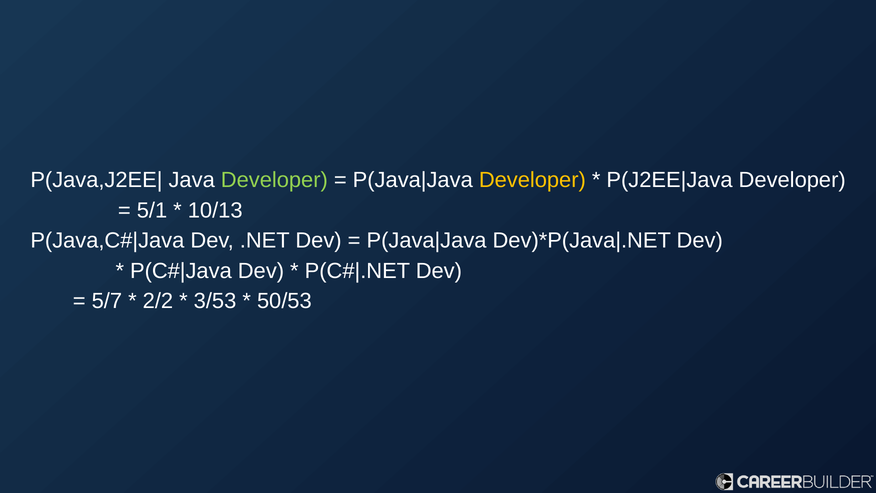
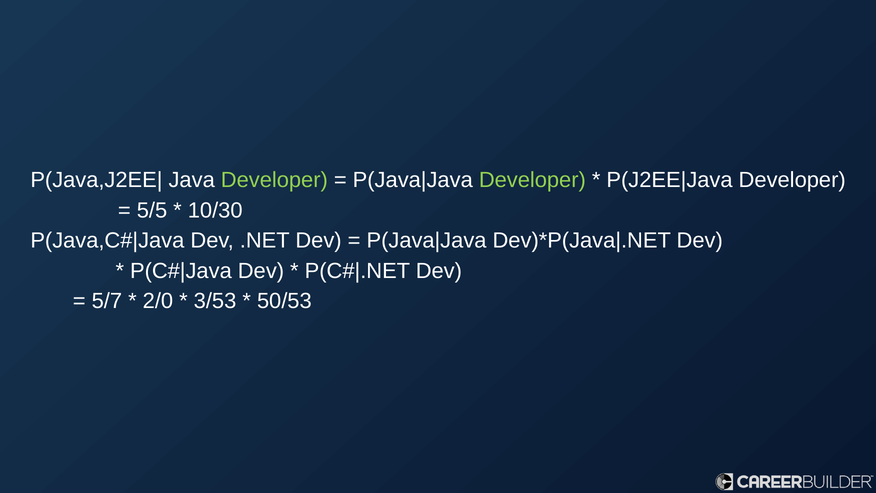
Developer at (532, 180) colour: yellow -> light green
5/1: 5/1 -> 5/5
10/13: 10/13 -> 10/30
2/2: 2/2 -> 2/0
